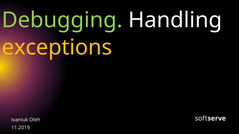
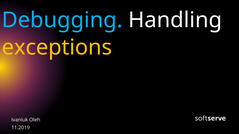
Debugging colour: light green -> light blue
